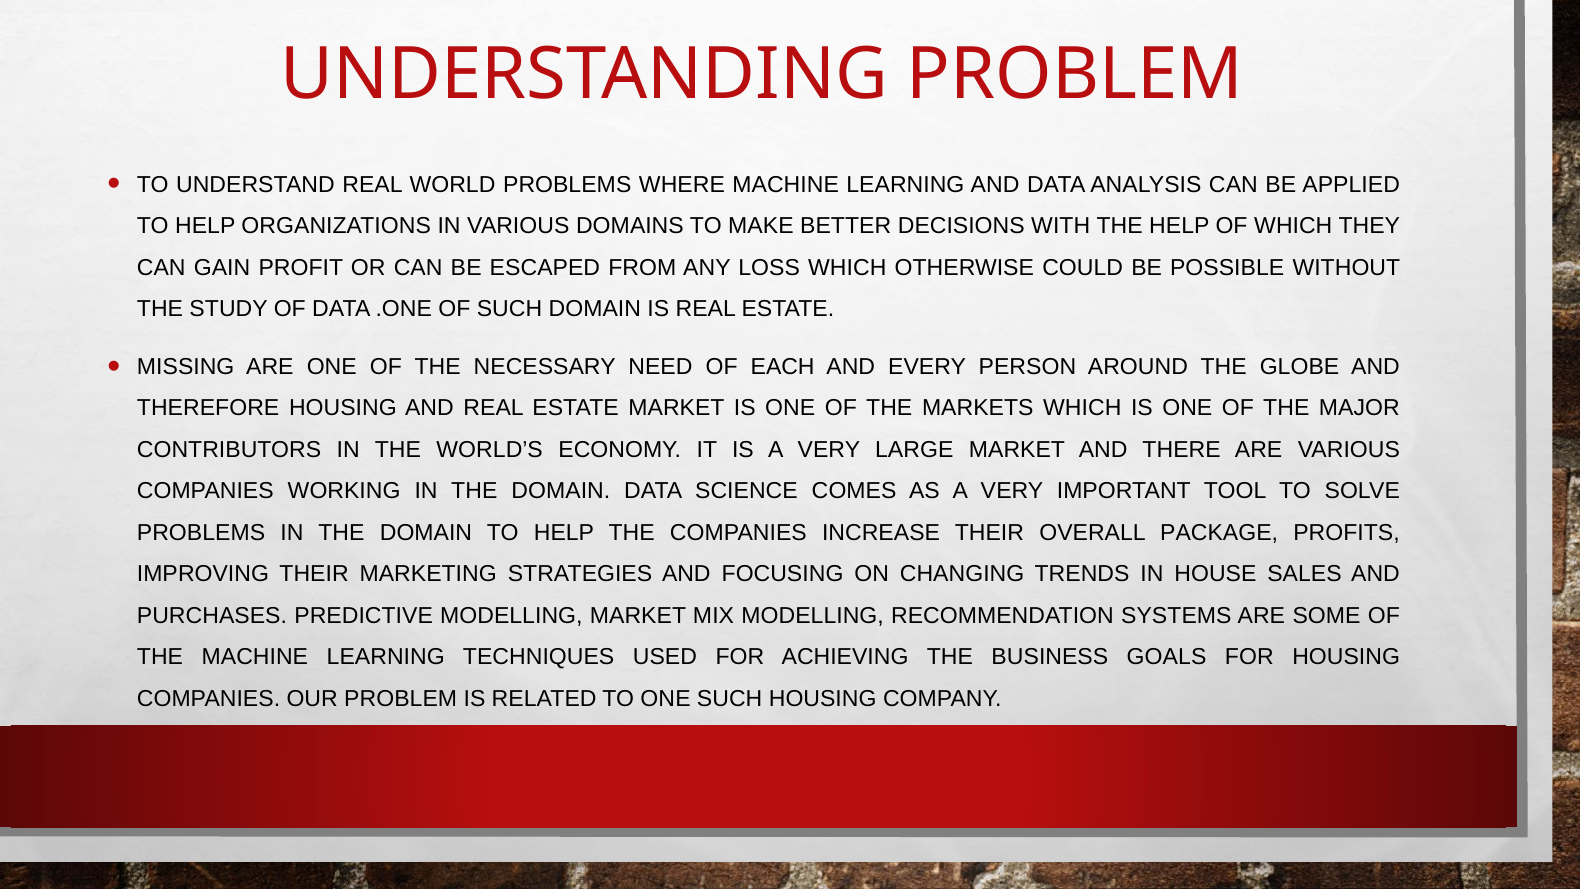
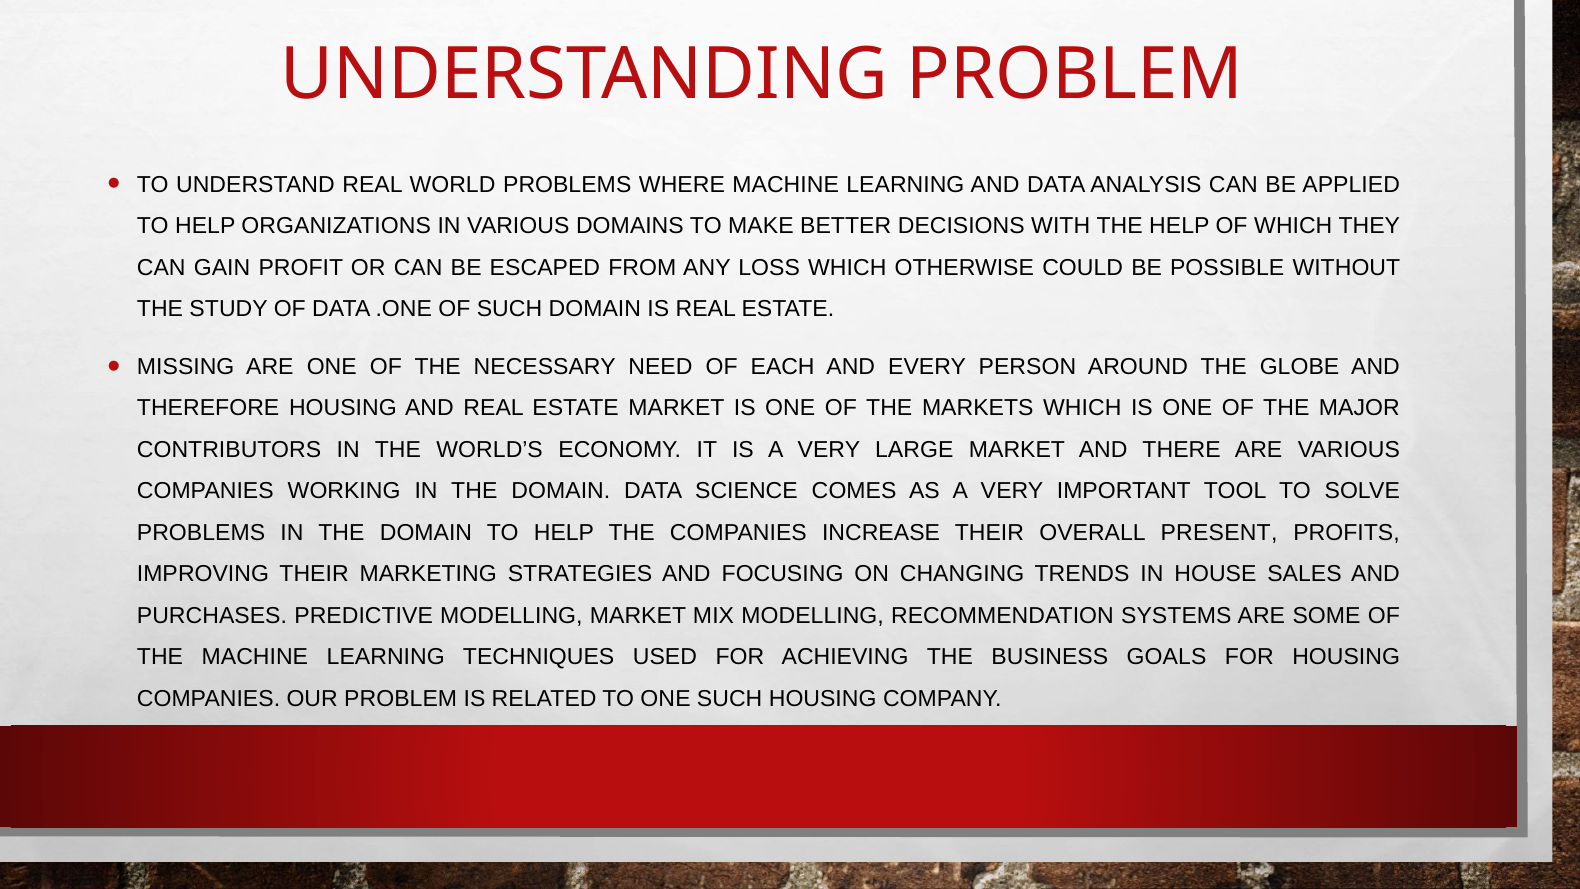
PACKAGE: PACKAGE -> PRESENT
